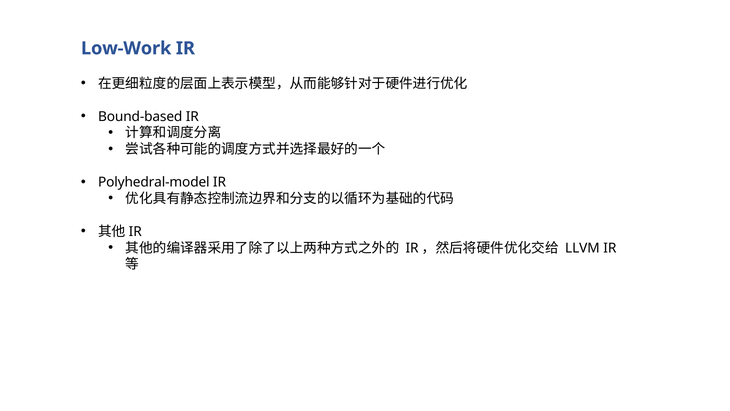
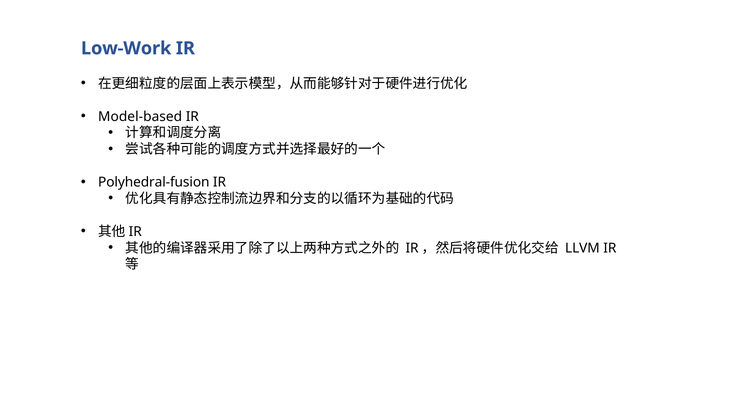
Bound-based: Bound-based -> Model-based
Polyhedral-model: Polyhedral-model -> Polyhedral-fusion
